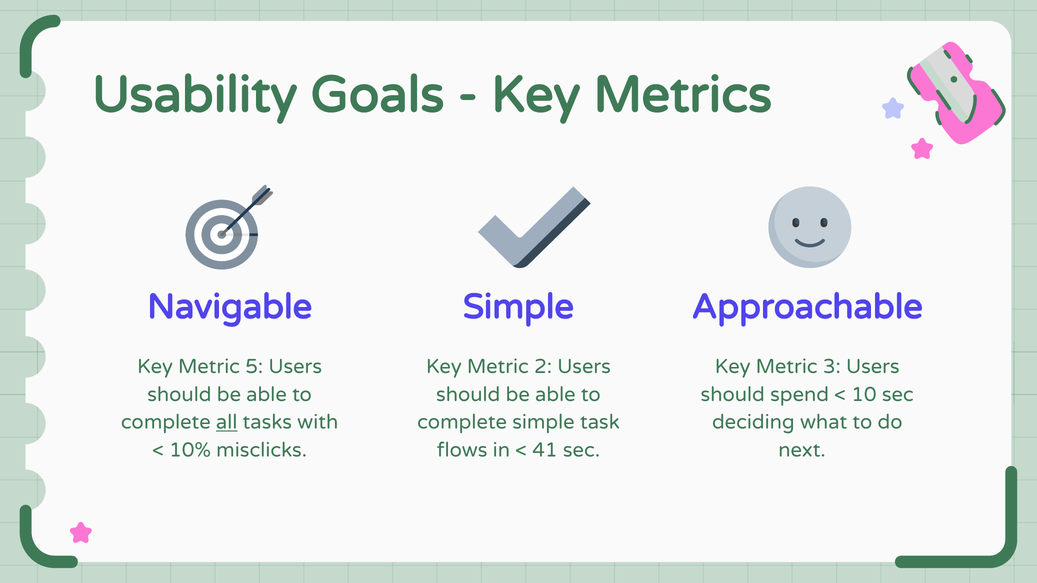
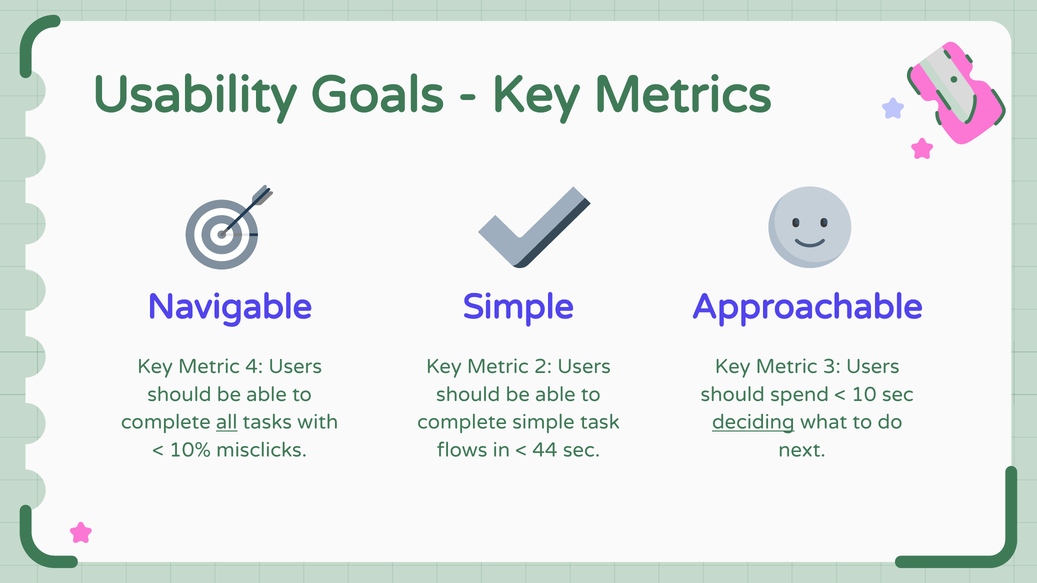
5: 5 -> 4
deciding underline: none -> present
41: 41 -> 44
